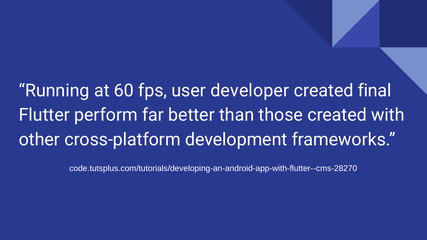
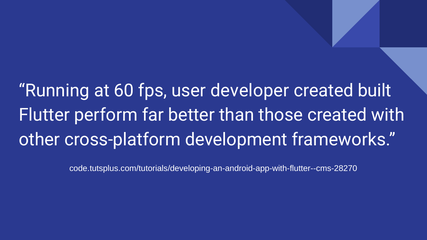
final: final -> built
